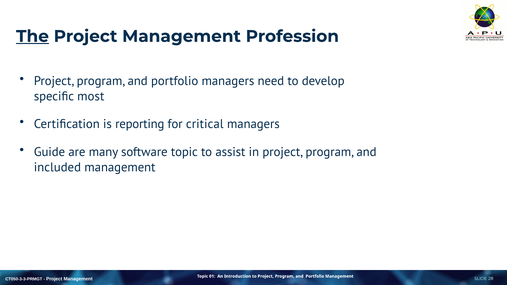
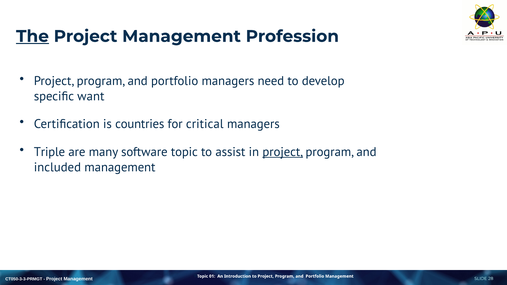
most: most -> want
reporting: reporting -> countries
Guide: Guide -> Triple
project at (283, 152) underline: none -> present
